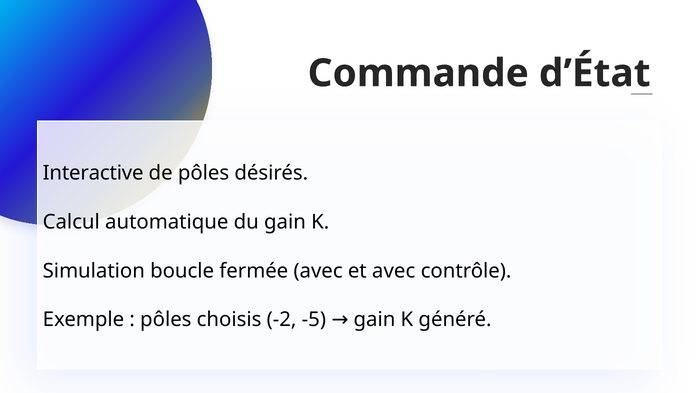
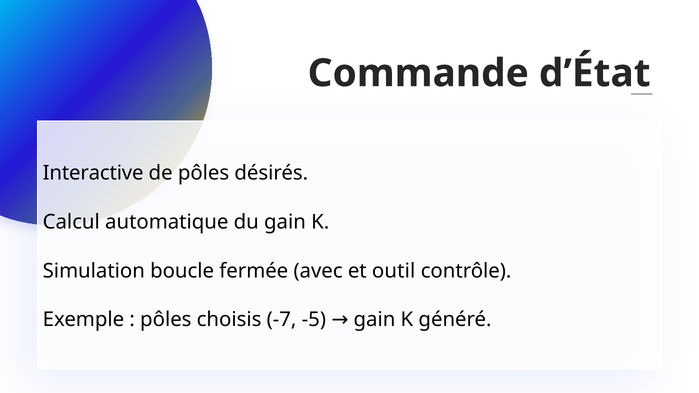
et avec: avec -> outil
-2: -2 -> -7
